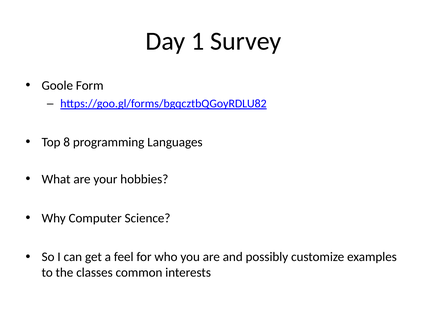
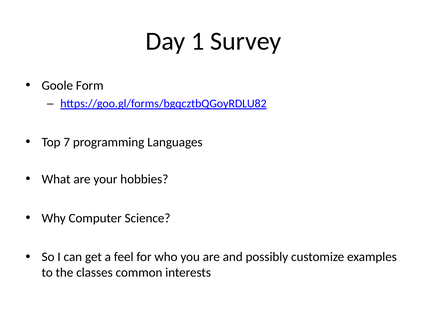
8: 8 -> 7
